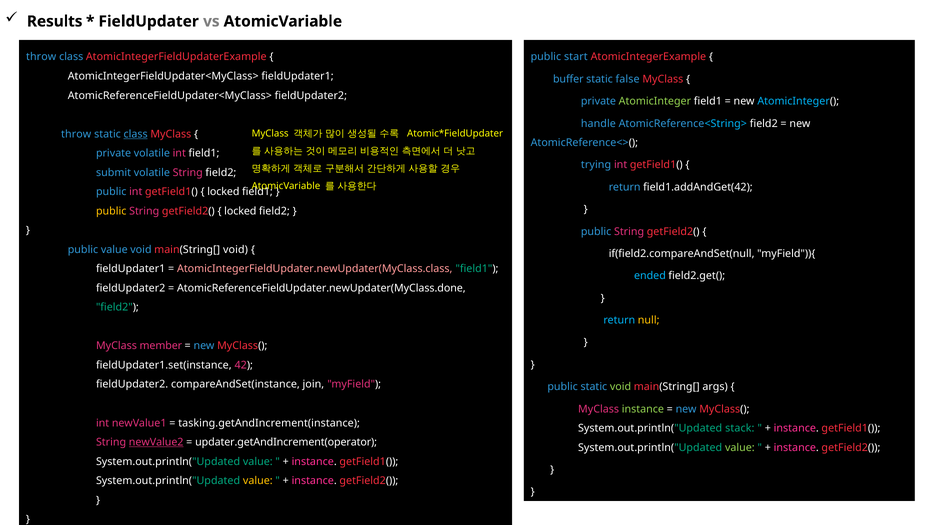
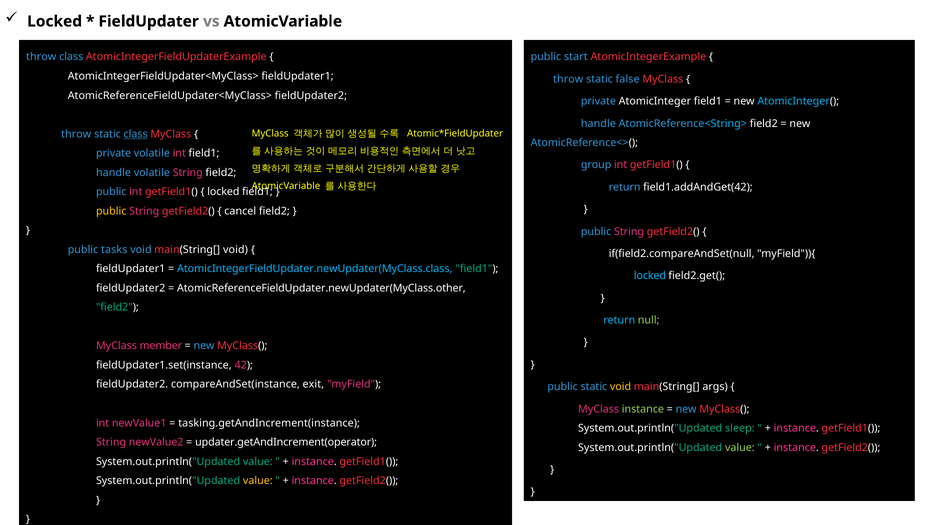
Results at (55, 21): Results -> Locked
buffer at (568, 79): buffer -> throw
AtomicInteger colour: light green -> white
trying: trying -> group
submit at (114, 173): submit -> handle
locked at (240, 211): locked -> cancel
public value: value -> tasks
AtomicIntegerFieldUpdater.newUpdater(MyClass.class colour: pink -> light blue
ended at (650, 276): ended -> locked
AtomicReferenceFieldUpdater.newUpdater(MyClass.done: AtomicReferenceFieldUpdater.newUpdater(MyClass.done -> AtomicReferenceFieldUpdater.newUpdater(MyClass.other
null colour: yellow -> light green
join: join -> exit
void at (621, 387) colour: light green -> yellow
stack: stack -> sleep
newValue2 underline: present -> none
